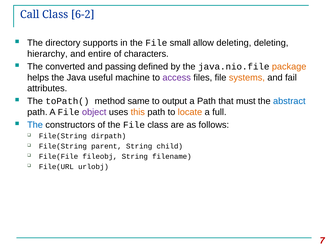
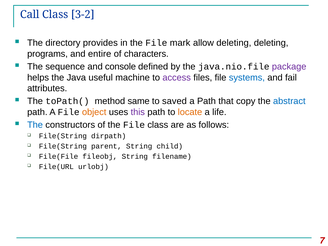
6-2: 6-2 -> 3-2
supports: supports -> provides
small: small -> mark
hierarchy: hierarchy -> programs
converted: converted -> sequence
passing: passing -> console
package colour: orange -> purple
systems colour: orange -> blue
output: output -> saved
must: must -> copy
object colour: purple -> orange
this colour: orange -> purple
full: full -> life
